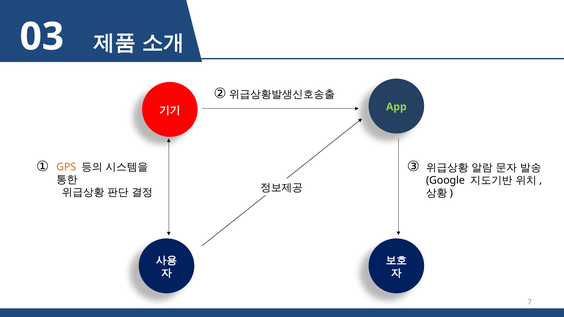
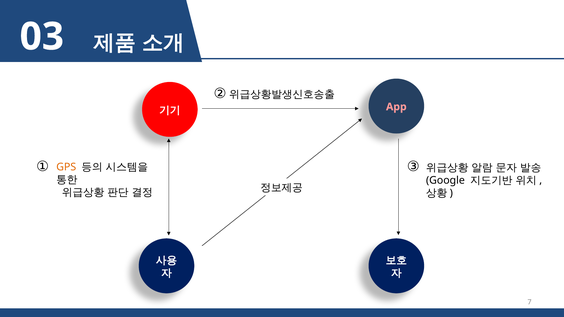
App colour: light green -> pink
